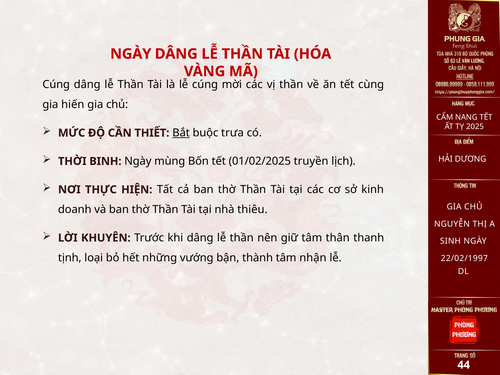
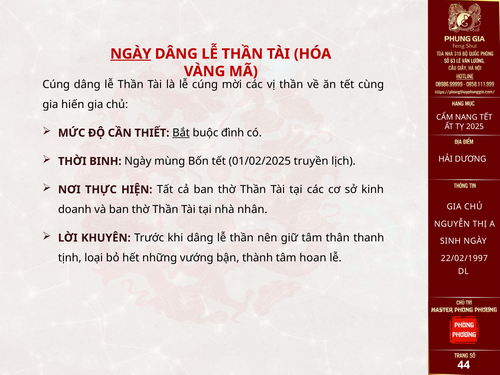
NGÀY at (131, 54) underline: none -> present
trưa: trưa -> đình
thiêu: thiêu -> nhân
nhận: nhận -> hoan
